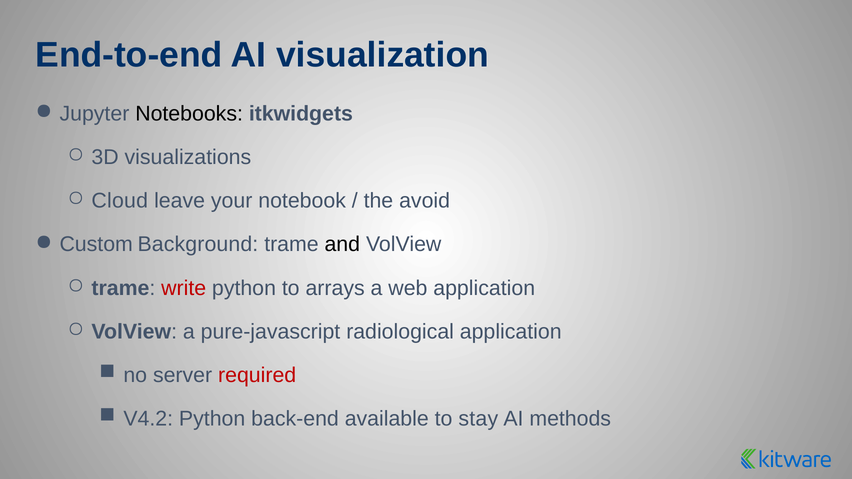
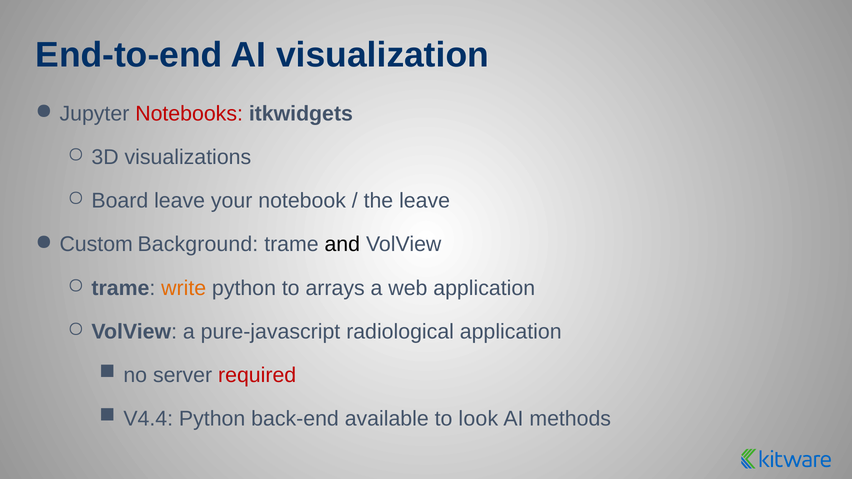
Notebooks colour: black -> red
Cloud: Cloud -> Board
the avoid: avoid -> leave
write colour: red -> orange
V4.2: V4.2 -> V4.4
stay: stay -> look
